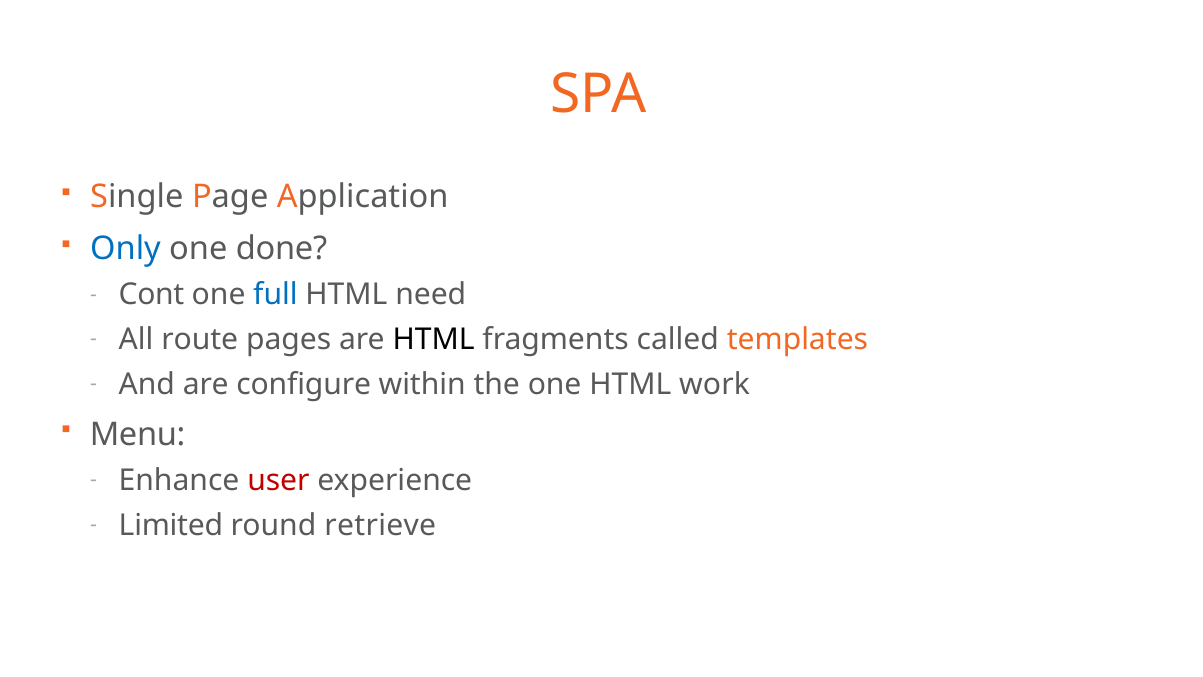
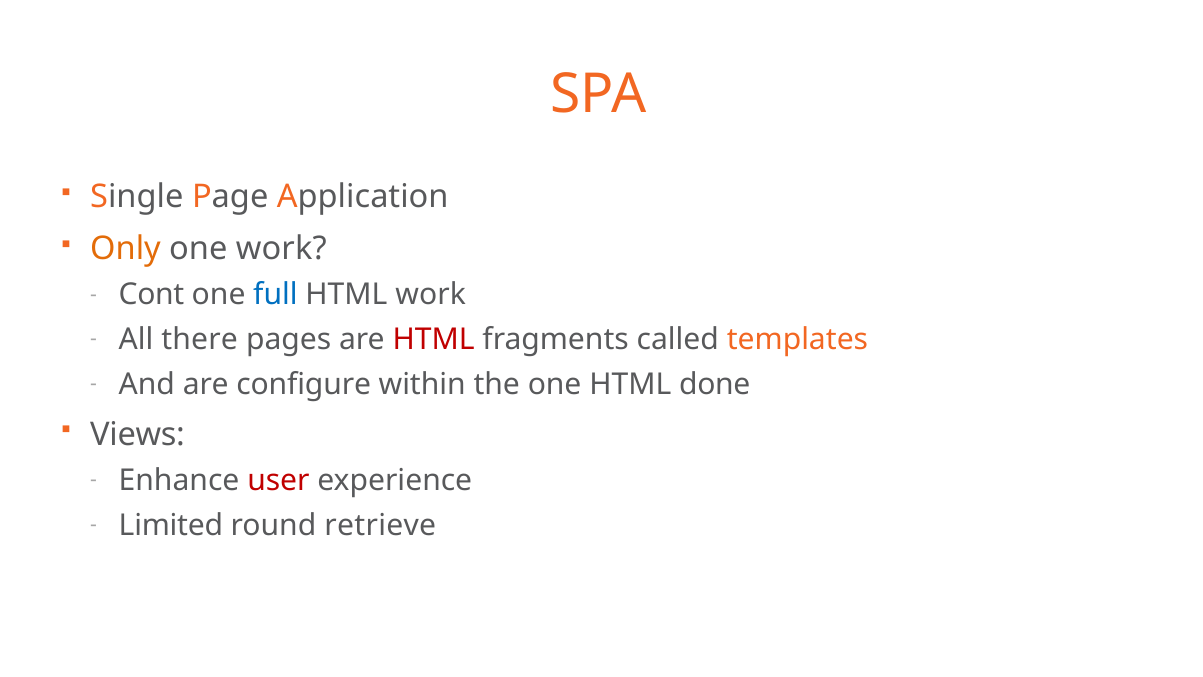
Only colour: blue -> orange
one done: done -> work
HTML need: need -> work
route: route -> there
HTML at (434, 339) colour: black -> red
work: work -> done
Menu: Menu -> Views
